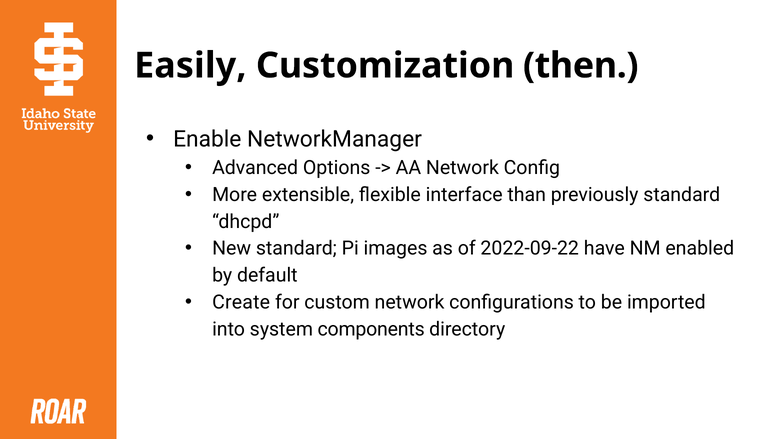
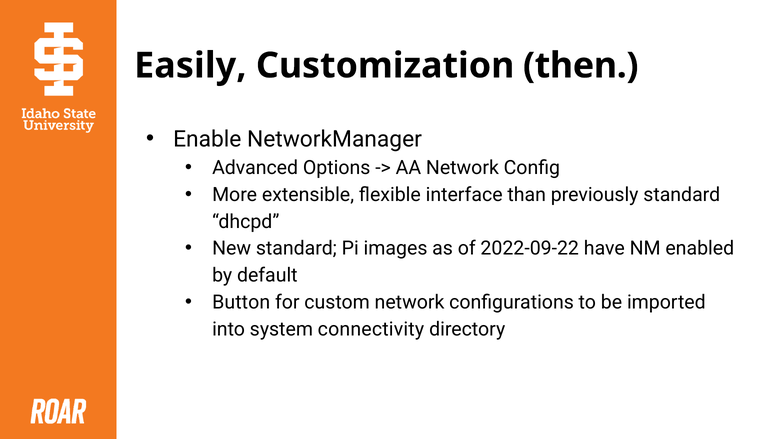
Create: Create -> Button
components: components -> connectivity
